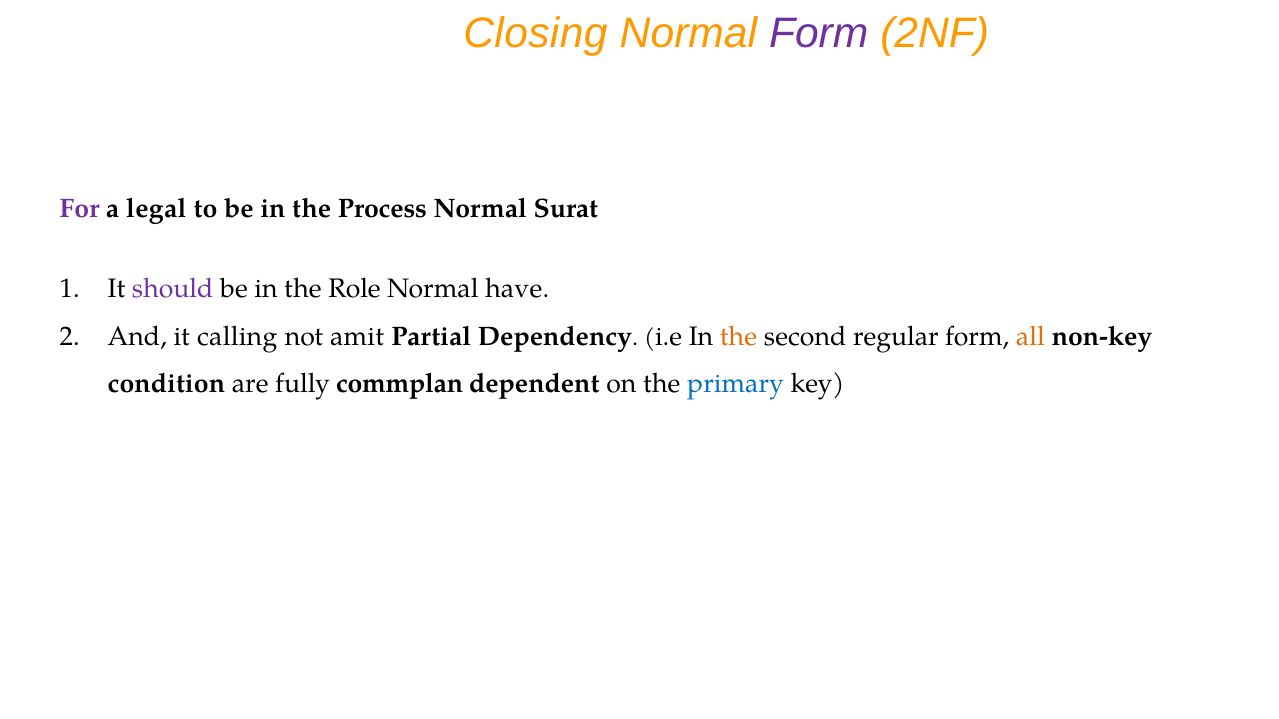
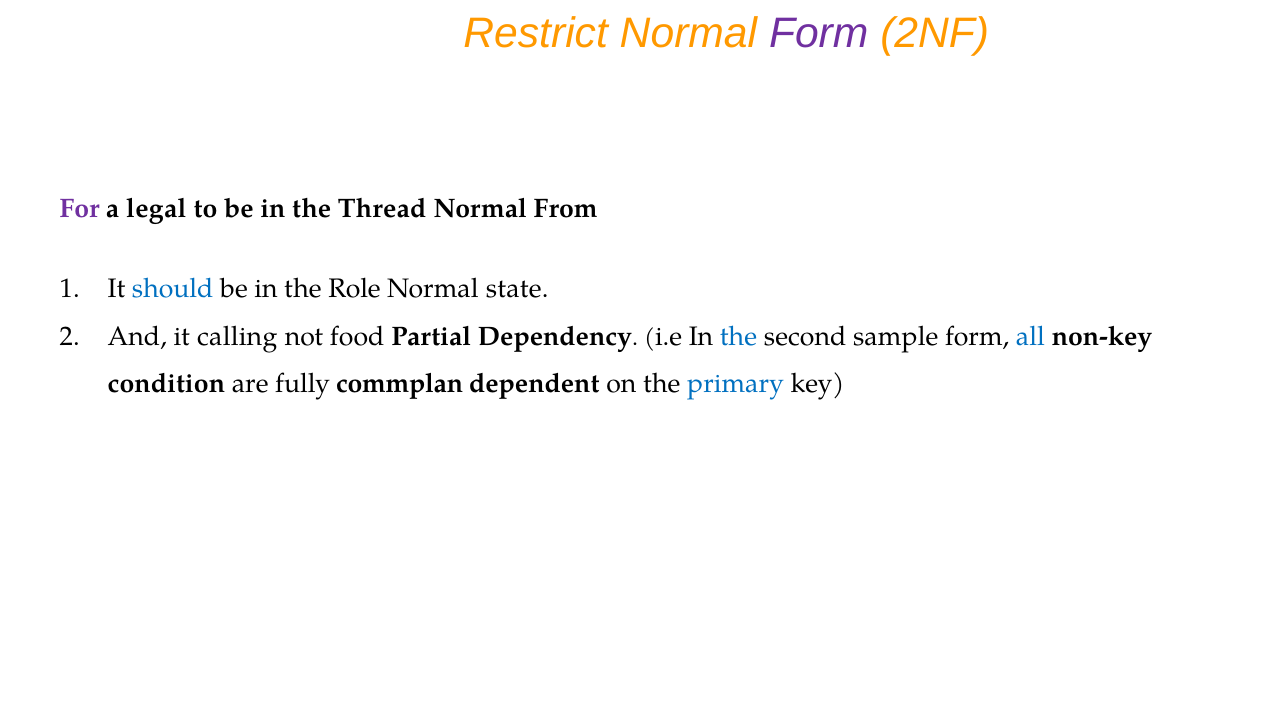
Closing: Closing -> Restrict
Process: Process -> Thread
Surat: Surat -> From
should colour: purple -> blue
have: have -> state
amit: amit -> food
the at (739, 336) colour: orange -> blue
regular: regular -> sample
all colour: orange -> blue
